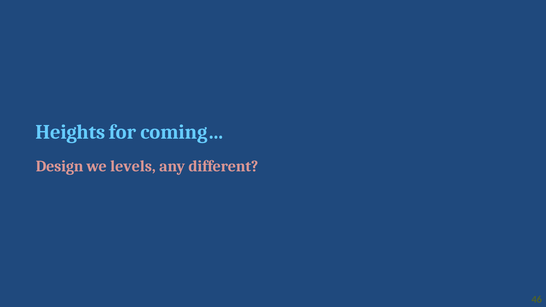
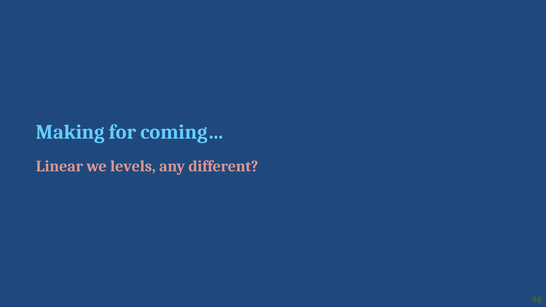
Heights: Heights -> Making
Design: Design -> Linear
